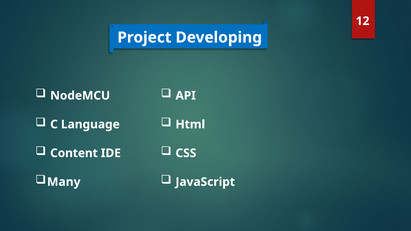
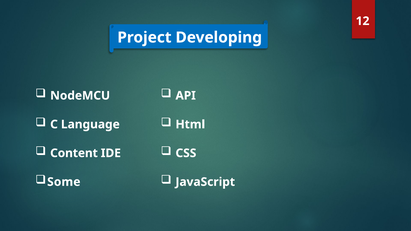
Many: Many -> Some
